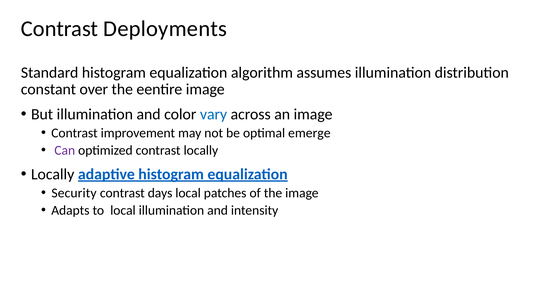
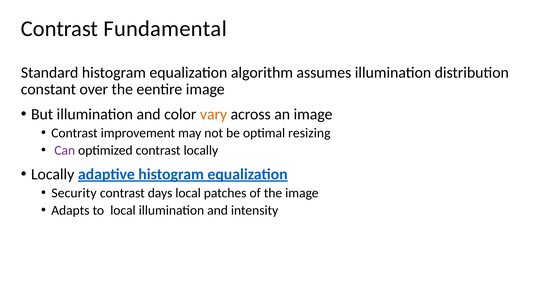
Deployments: Deployments -> Fundamental
vary colour: blue -> orange
emerge: emerge -> resizing
